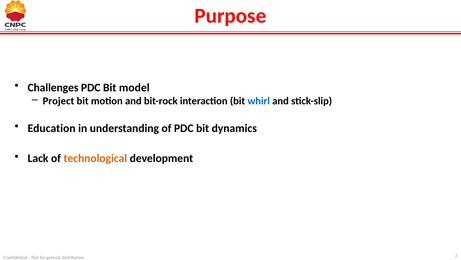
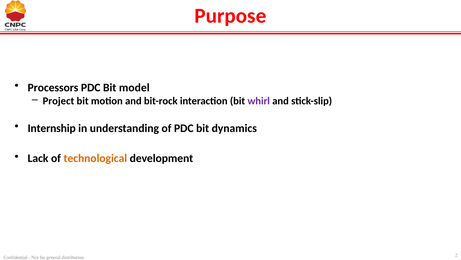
Challenges: Challenges -> Processors
whirl colour: blue -> purple
Education: Education -> Internship
